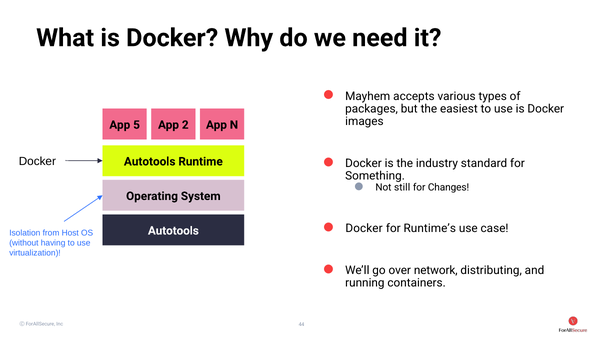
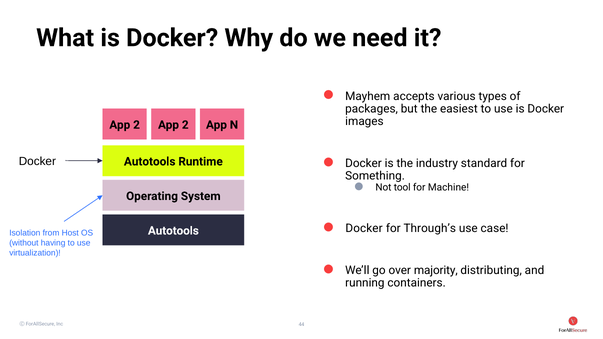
5 at (137, 125): 5 -> 2
still: still -> tool
Changes: Changes -> Machine
Runtime’s: Runtime’s -> Through’s
network: network -> majority
